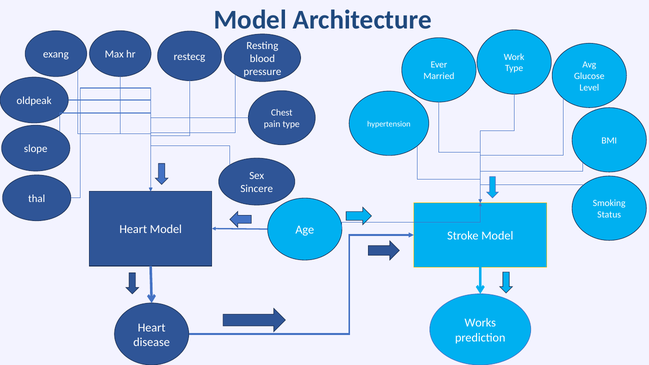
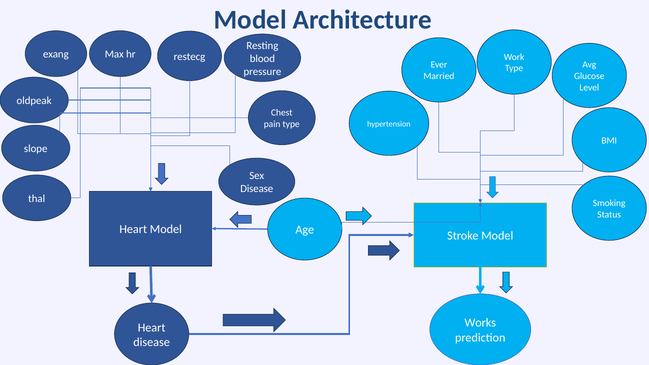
Sincere at (257, 189): Sincere -> Disease
